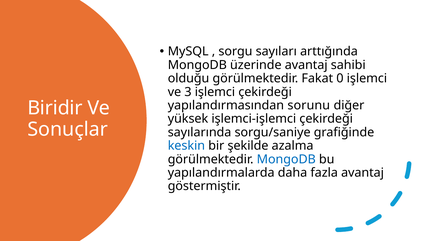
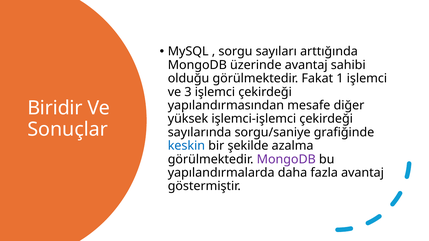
0: 0 -> 1
sorunu: sorunu -> mesafe
MongoDB at (286, 159) colour: blue -> purple
